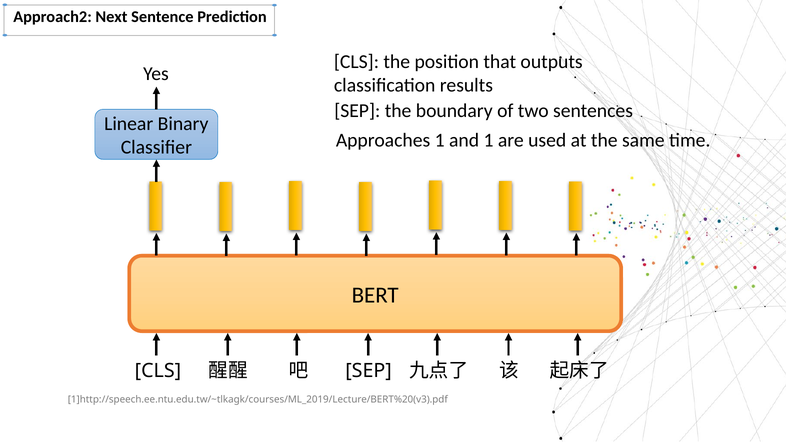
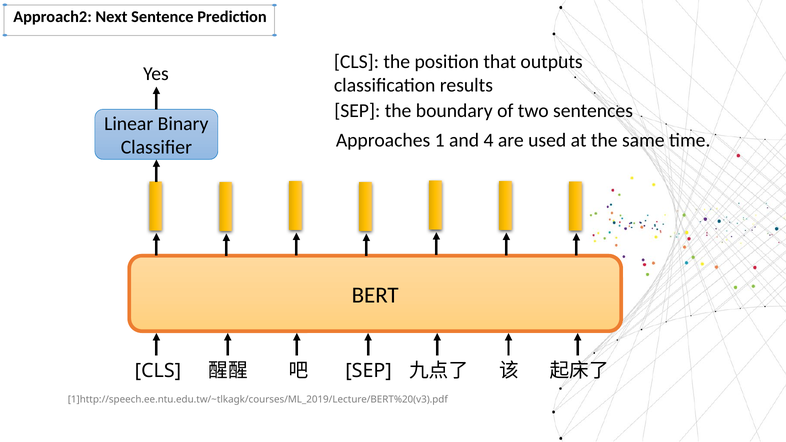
and 1: 1 -> 4
